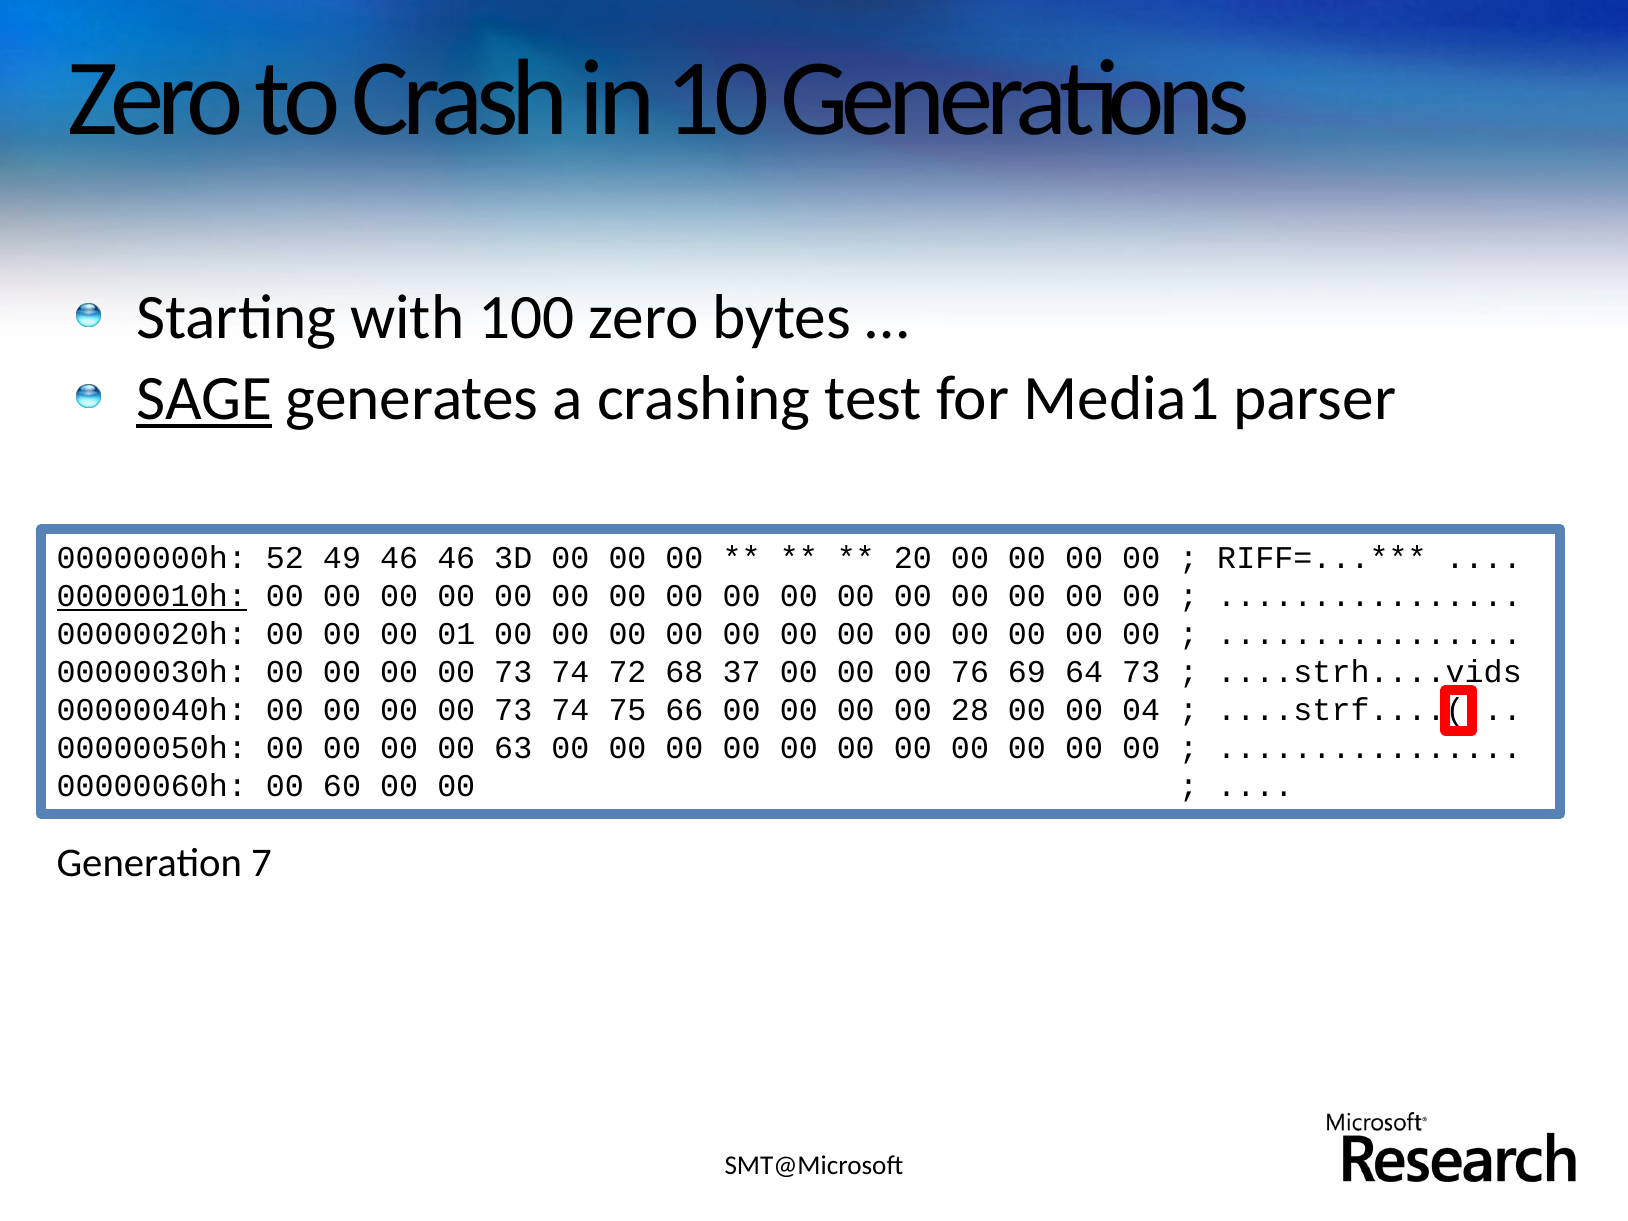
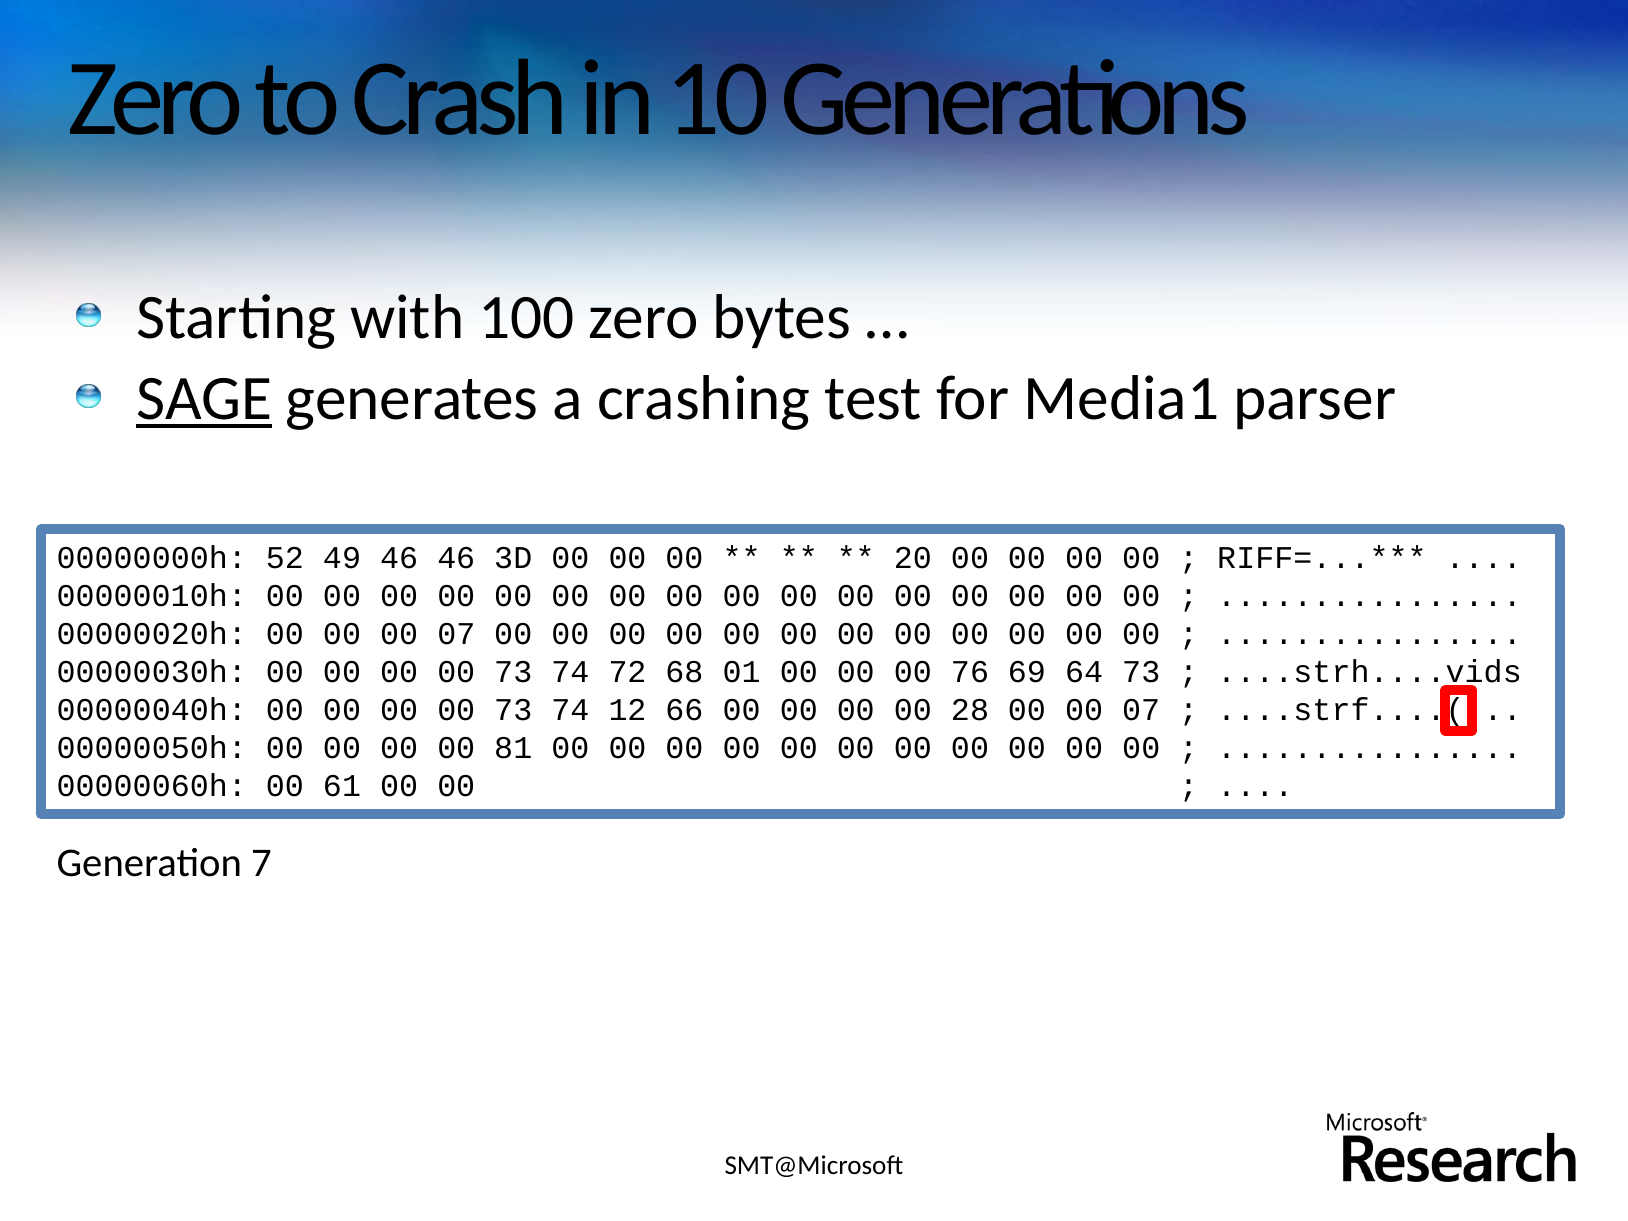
00000010h underline: present -> none
00 00 00 01: 01 -> 07
37: 37 -> 01
75: 75 -> 12
28 00 00 04: 04 -> 07
63: 63 -> 81
60: 60 -> 61
